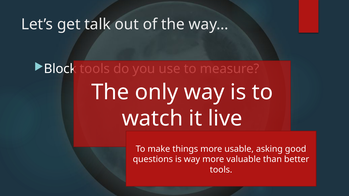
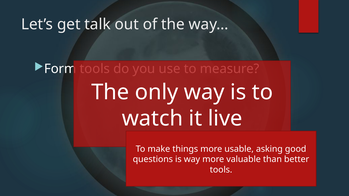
Block: Block -> Form
